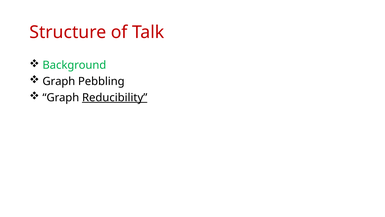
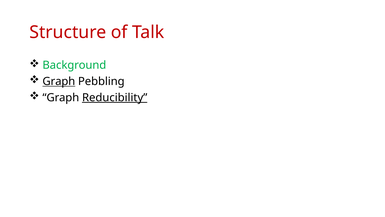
Graph at (59, 81) underline: none -> present
